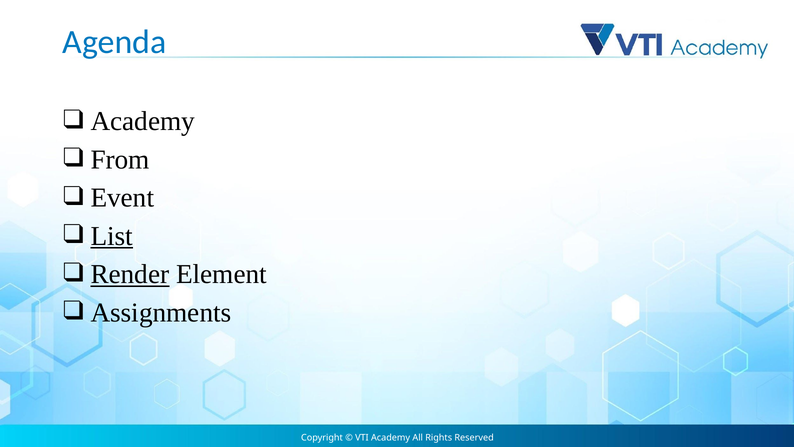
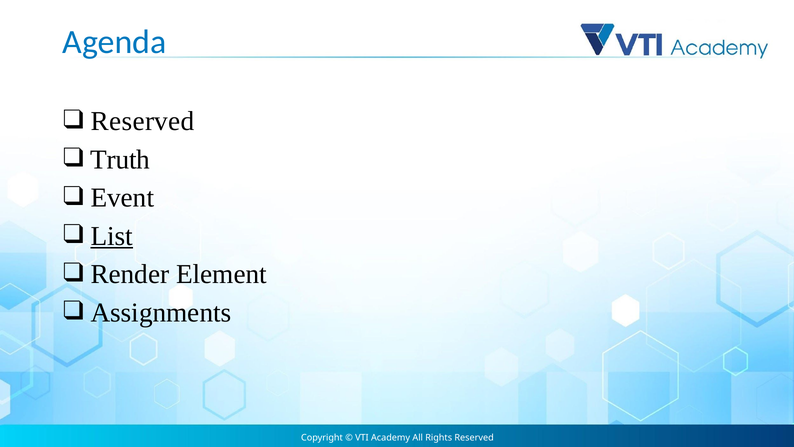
Academy at (143, 121): Academy -> Reserved
From: From -> Truth
Render underline: present -> none
